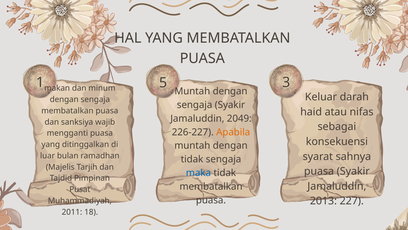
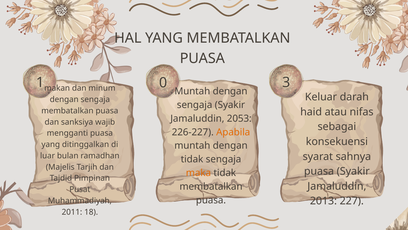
5: 5 -> 0
2049: 2049 -> 2053
maka colour: blue -> orange
